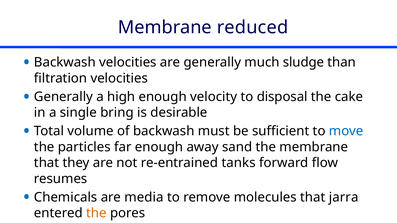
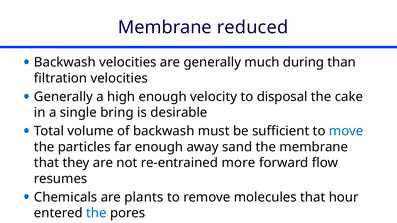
sludge: sludge -> during
tanks: tanks -> more
media: media -> plants
jarra: jarra -> hour
the at (96, 213) colour: orange -> blue
